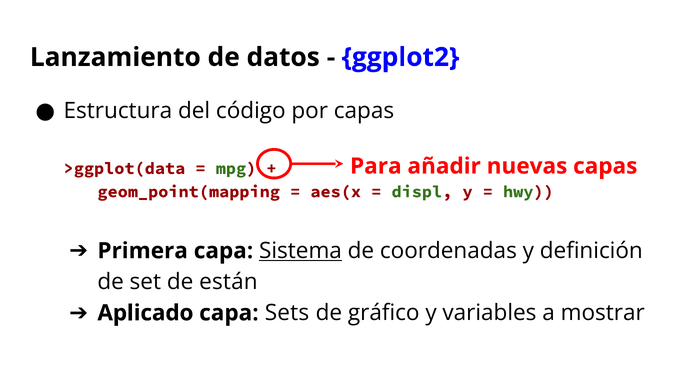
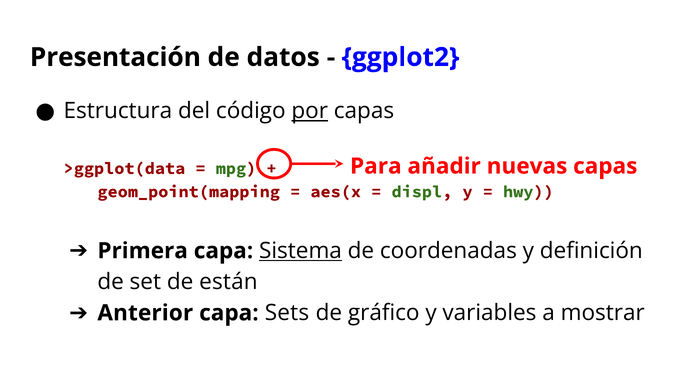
Lanzamiento: Lanzamiento -> Presentación
por underline: none -> present
Aplicado: Aplicado -> Anterior
